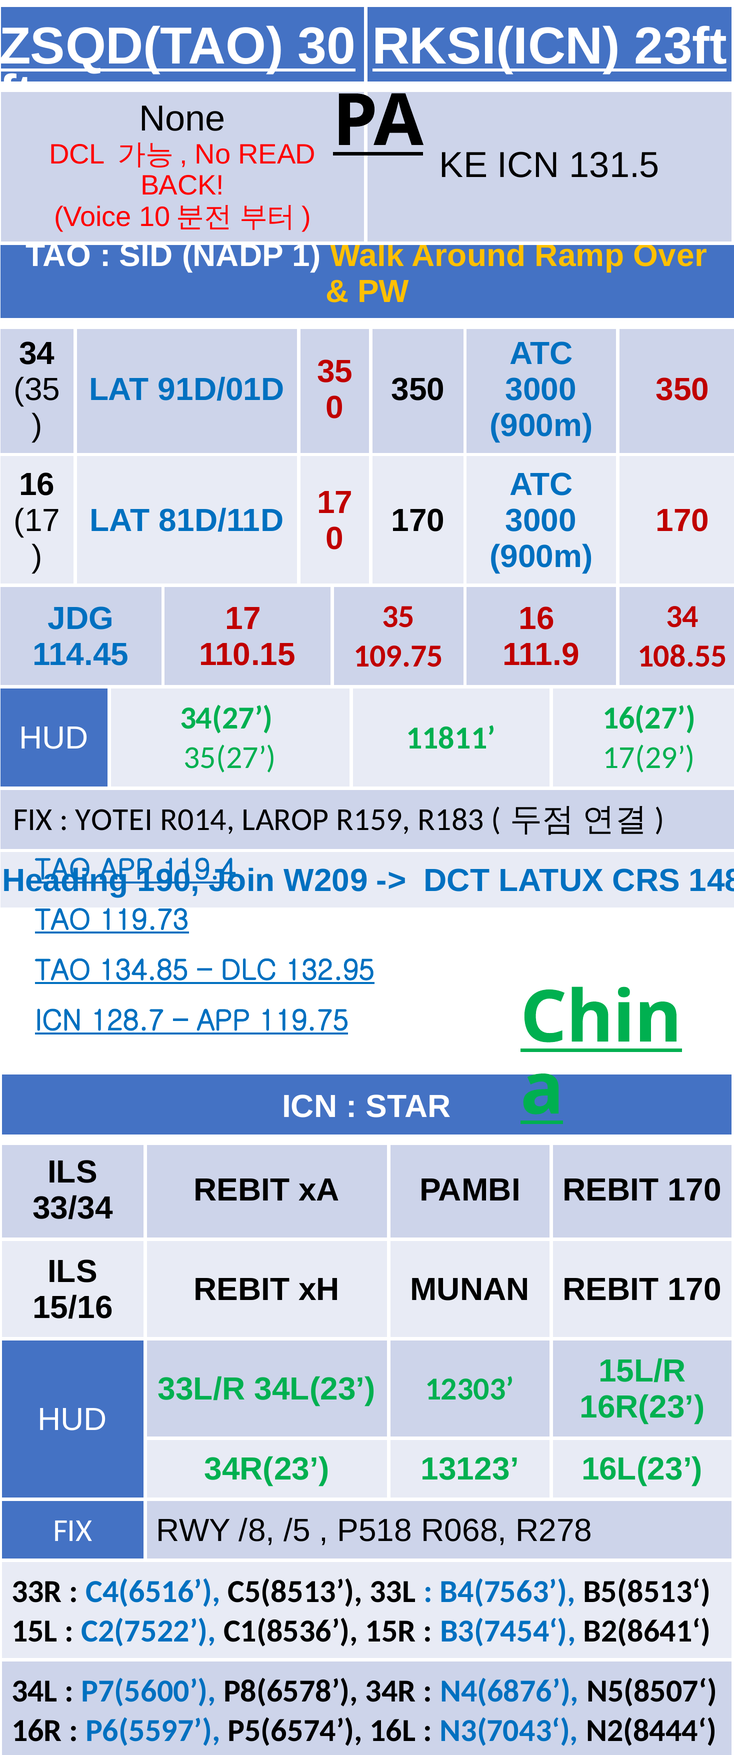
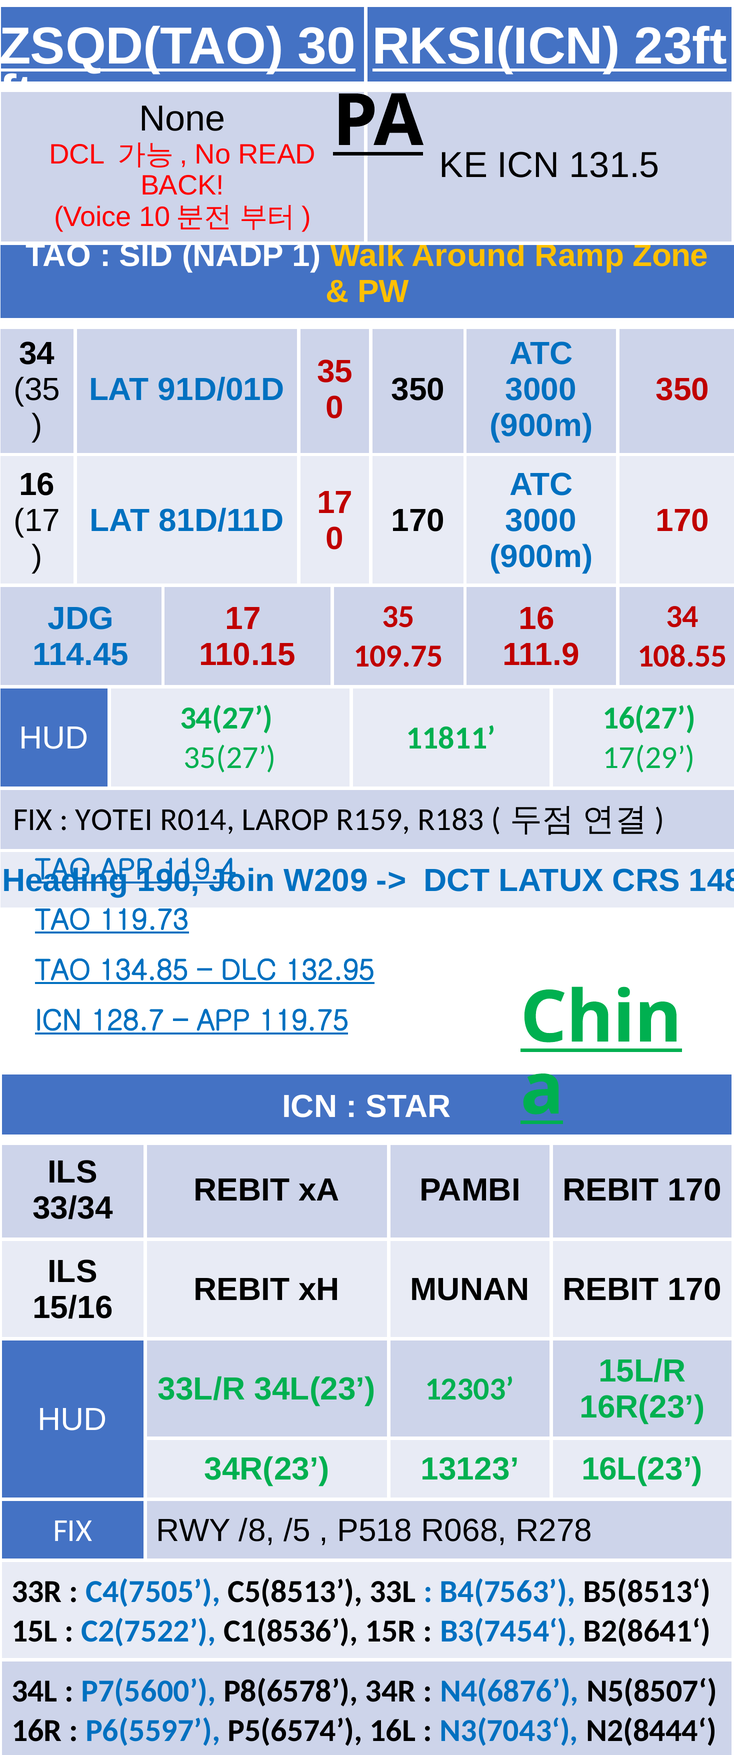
Over: Over -> Zone
C4(6516: C4(6516 -> C4(7505
